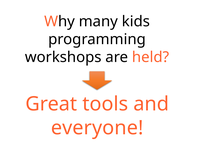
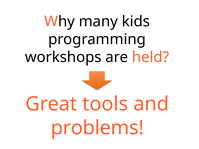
everyone: everyone -> problems
